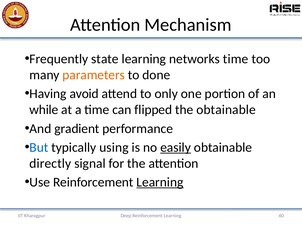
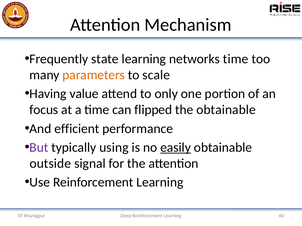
done: done -> scale
avoid: avoid -> value
while: while -> focus
gradient: gradient -> efficient
But colour: blue -> purple
directly: directly -> outside
Learning at (160, 183) underline: present -> none
